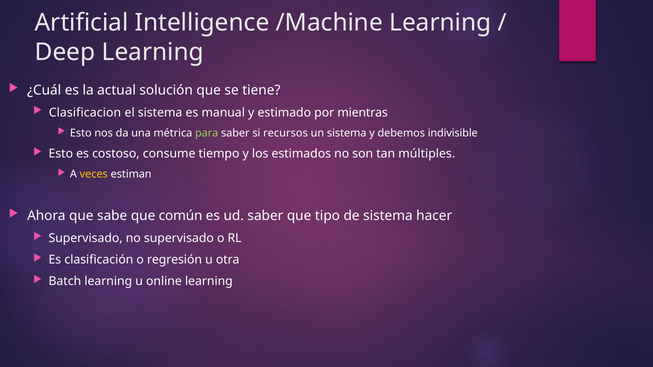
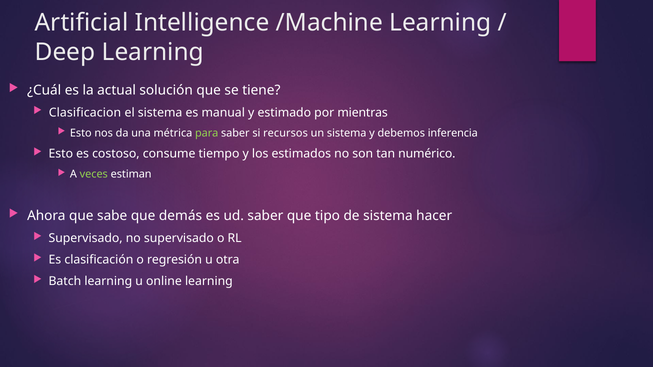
indivisible: indivisible -> inferencia
múltiples: múltiples -> numérico
veces colour: yellow -> light green
común: común -> demás
